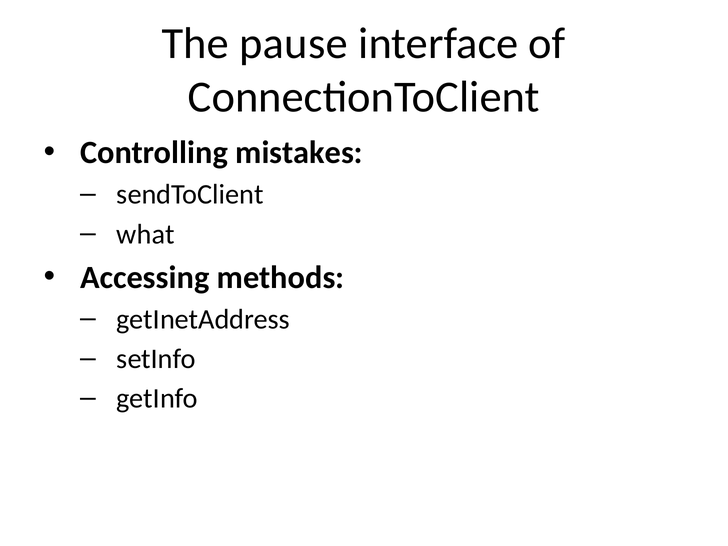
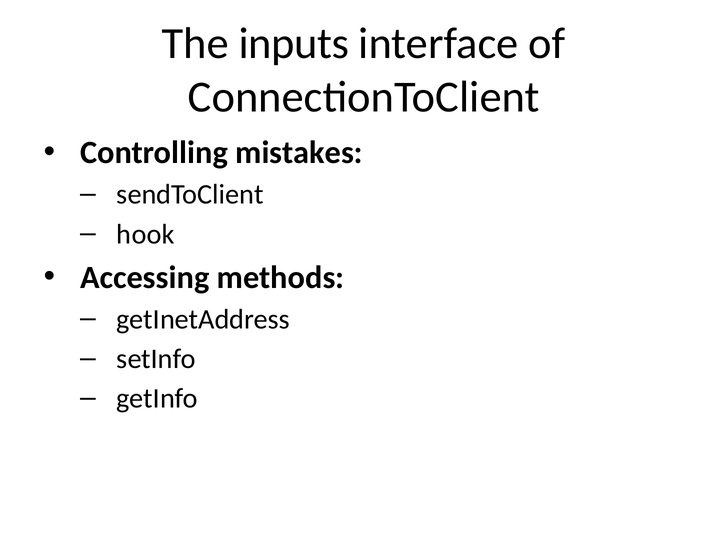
pause: pause -> inputs
what: what -> hook
